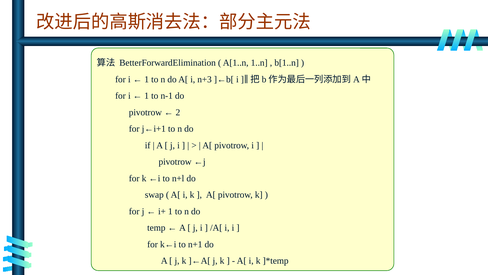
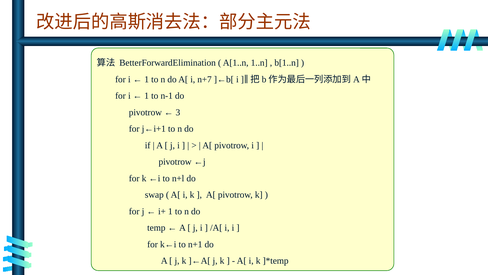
n+3: n+3 -> n+7
2: 2 -> 3
